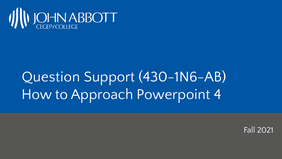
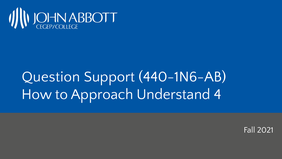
430-1N6-AB: 430-1N6-AB -> 440-1N6-AB
Powerpoint: Powerpoint -> Understand
